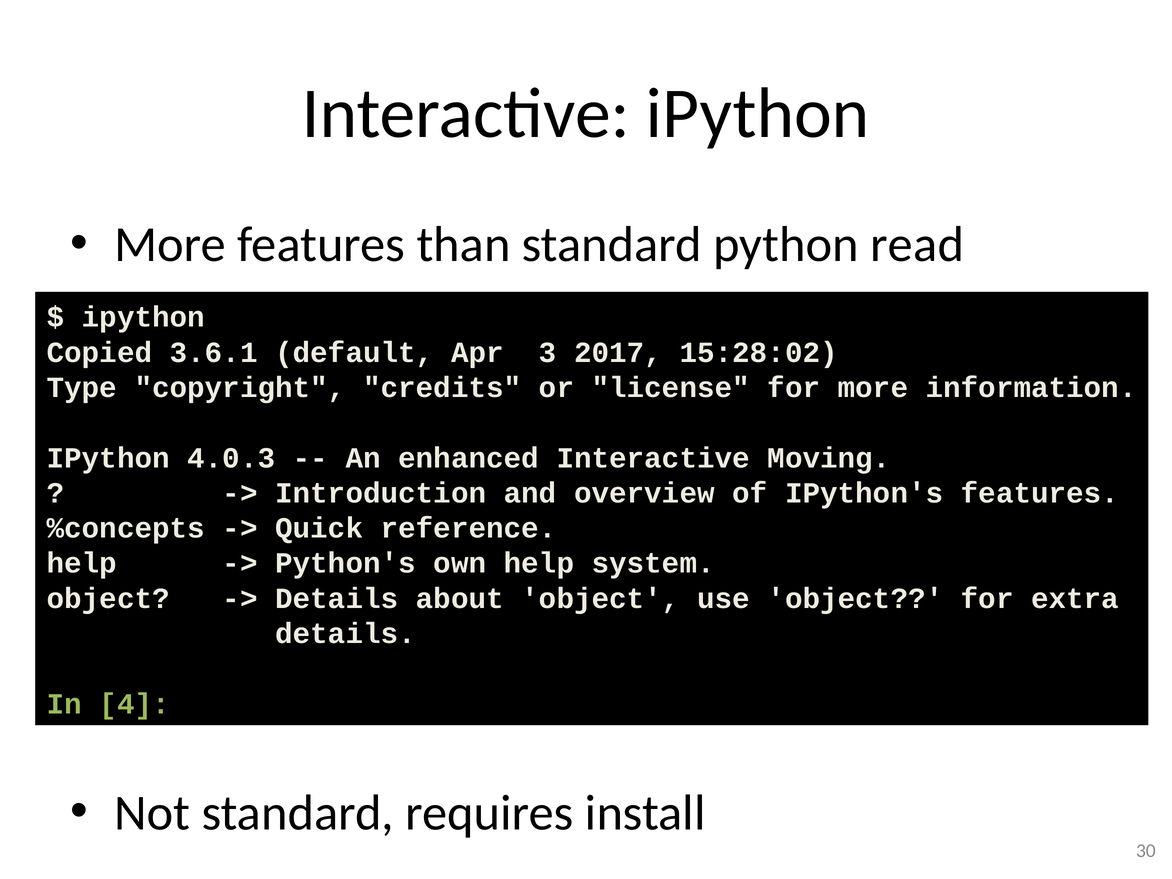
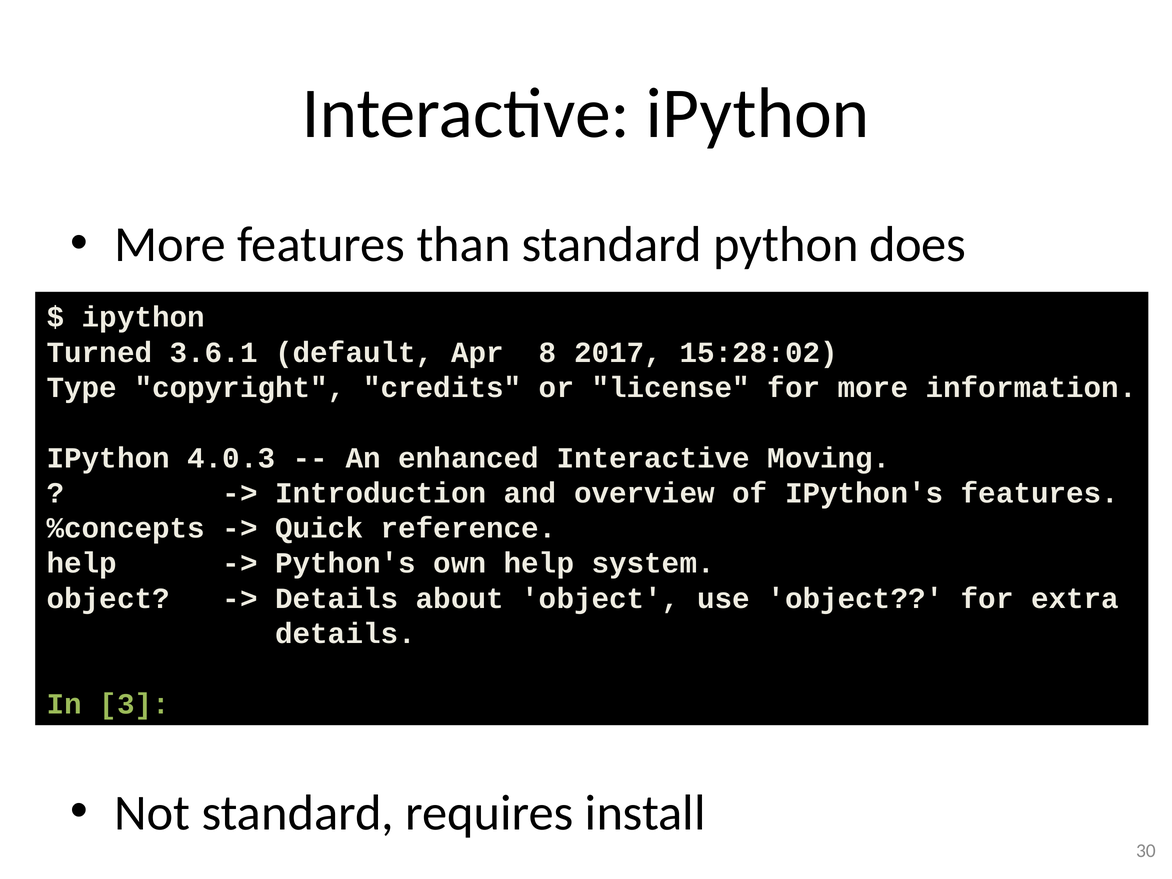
read: read -> does
Copied: Copied -> Turned
3: 3 -> 8
4: 4 -> 3
